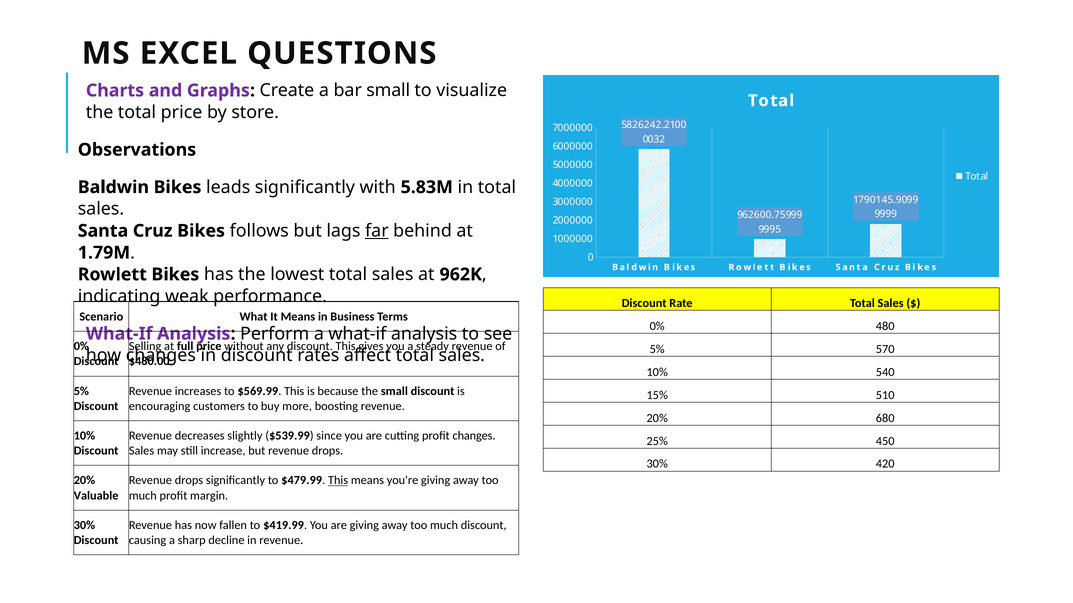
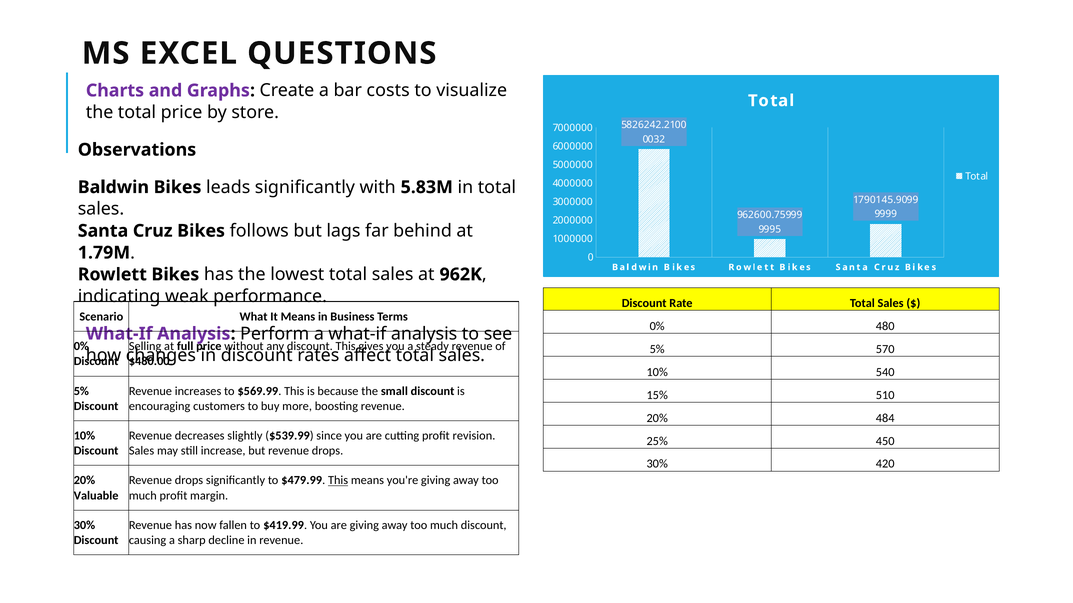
bar small: small -> costs
far underline: present -> none
680: 680 -> 484
profit changes: changes -> revision
